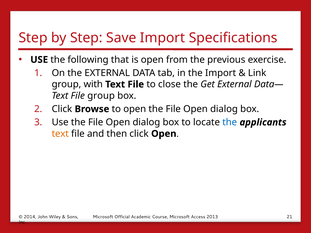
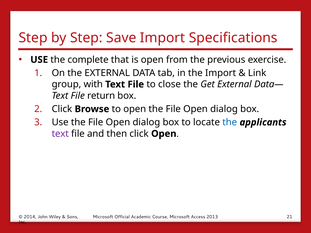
following: following -> complete
File group: group -> return
text at (60, 134) colour: orange -> purple
